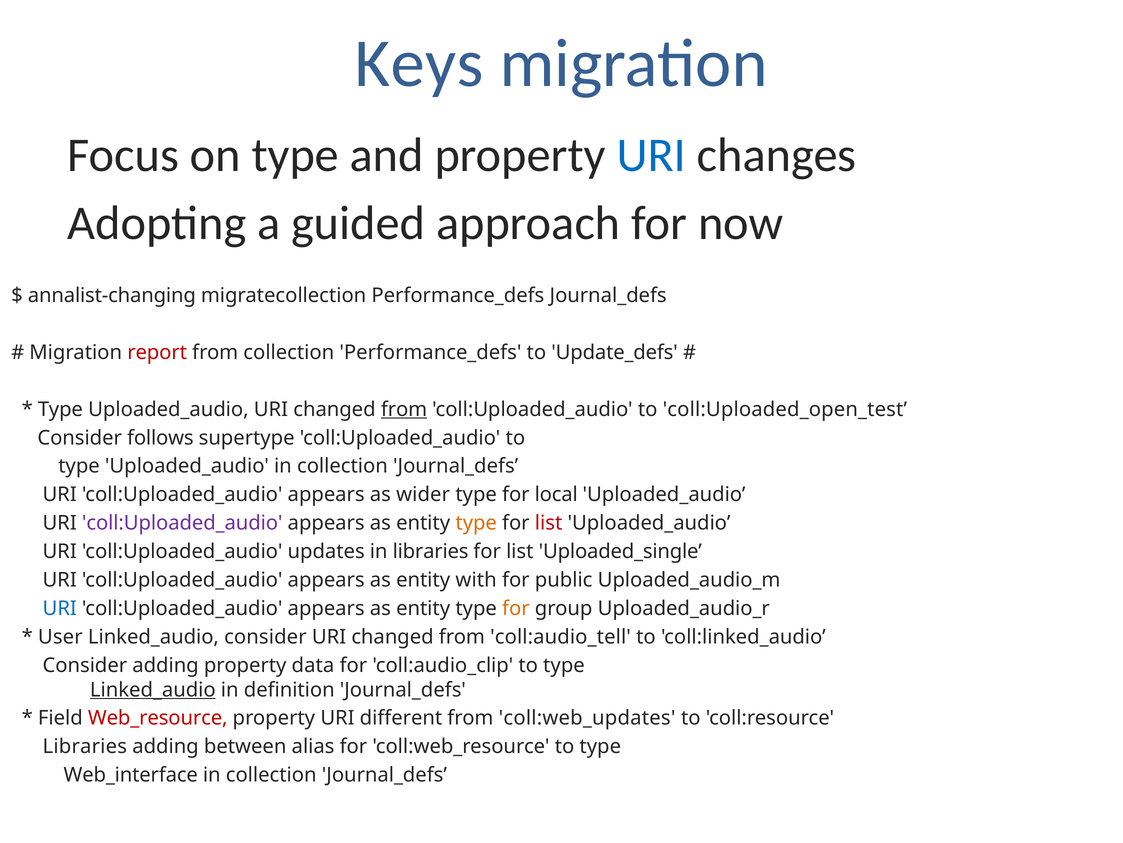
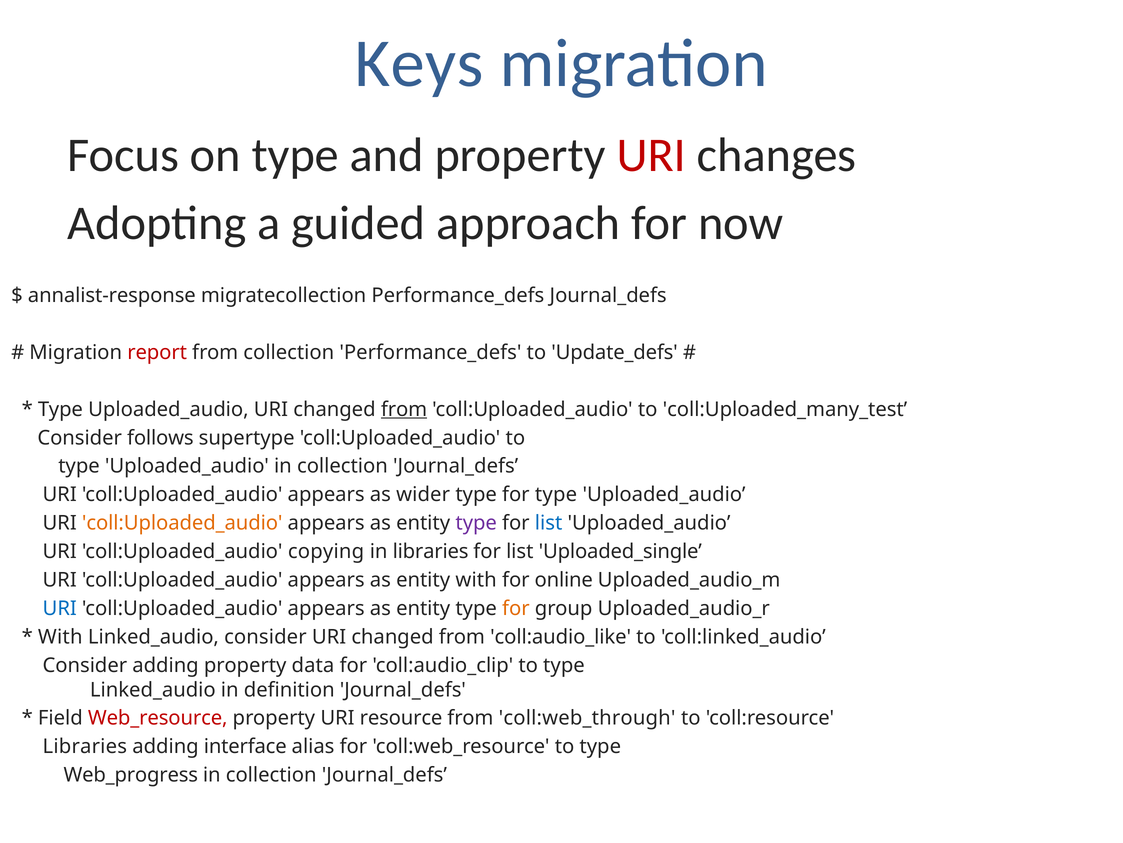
URI at (651, 155) colour: blue -> red
annalist-changing: annalist-changing -> annalist-response
coll:Uploaded_open_test: coll:Uploaded_open_test -> coll:Uploaded_many_test
for local: local -> type
coll:Uploaded_audio at (182, 523) colour: purple -> orange
type at (476, 523) colour: orange -> purple
list at (549, 523) colour: red -> blue
updates: updates -> copying
public: public -> online
User at (60, 636): User -> With
coll:audio_tell: coll:audio_tell -> coll:audio_like
Linked_audio at (153, 689) underline: present -> none
different: different -> resource
coll:web_updates: coll:web_updates -> coll:web_through
between: between -> interface
Web_interface: Web_interface -> Web_progress
